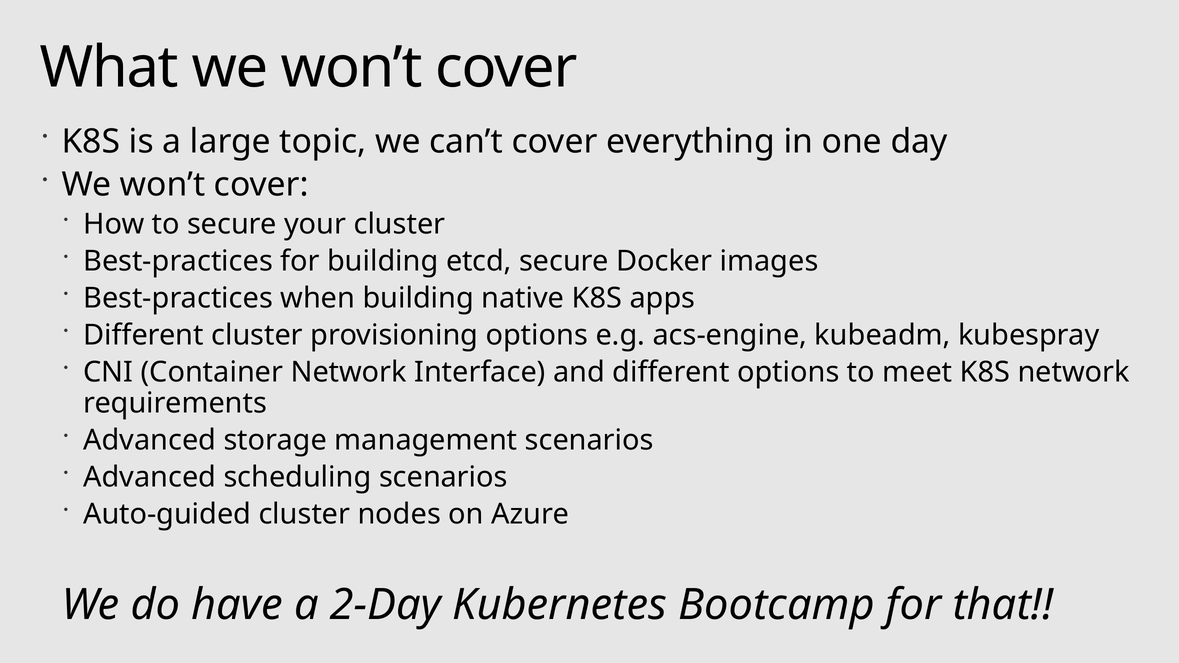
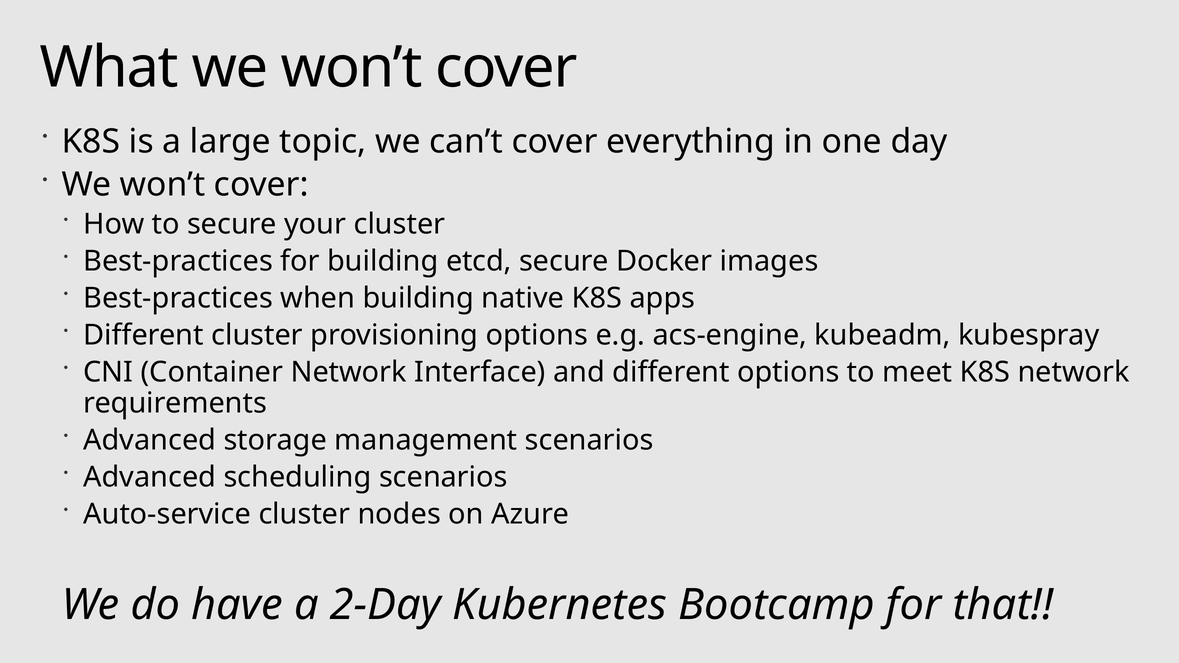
Auto-guided: Auto-guided -> Auto-service
